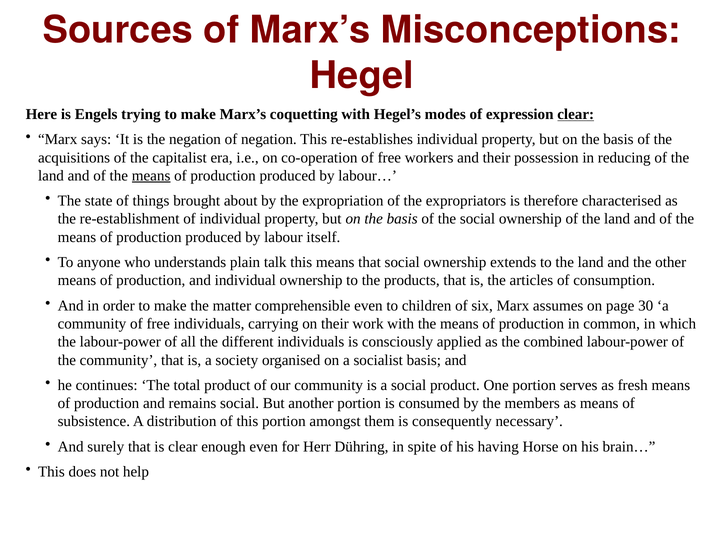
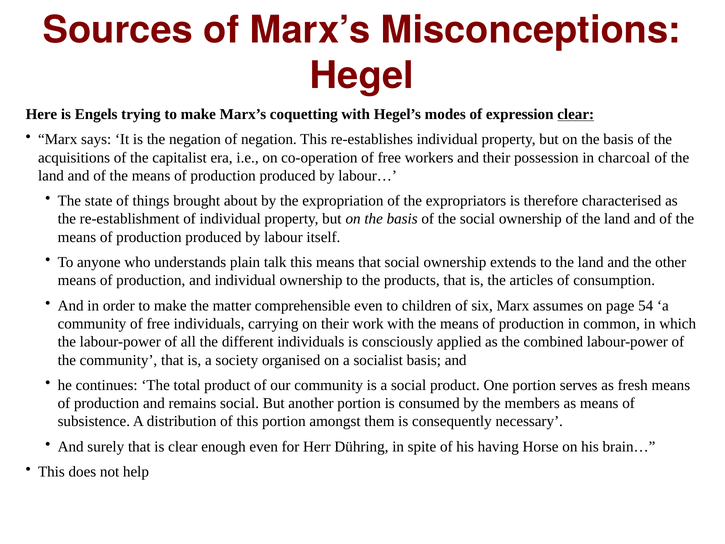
reducing: reducing -> charcoal
means at (151, 176) underline: present -> none
30: 30 -> 54
